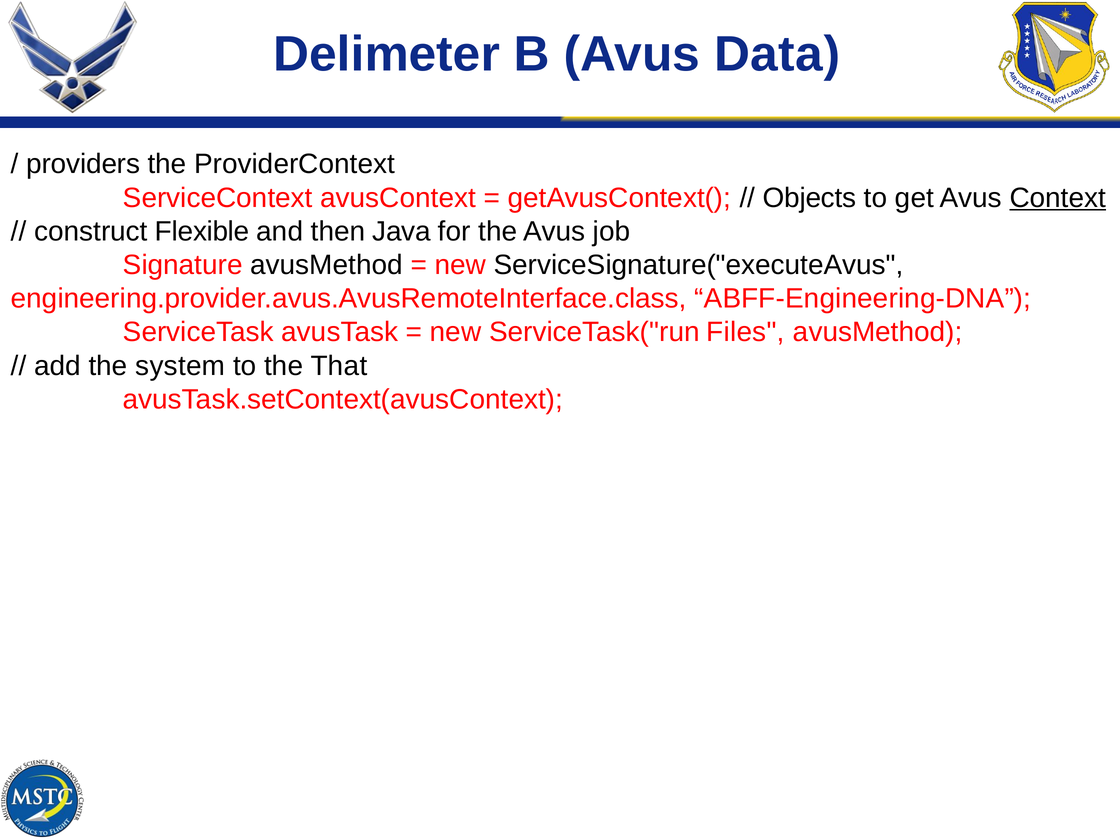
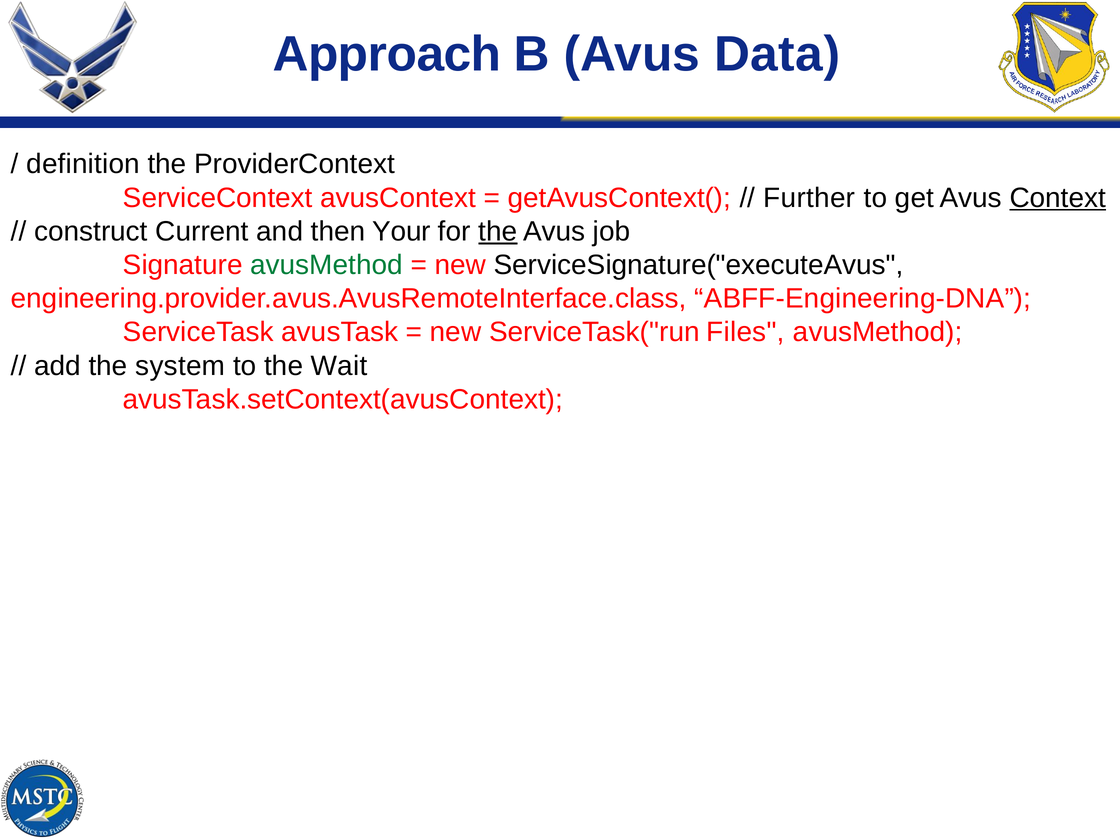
Delimeter: Delimeter -> Approach
providers: providers -> definition
Objects: Objects -> Further
Flexible: Flexible -> Current
Java: Java -> Your
the at (498, 231) underline: none -> present
avusMethod at (327, 265) colour: black -> green
That: That -> Wait
